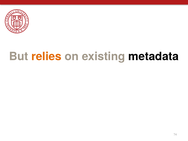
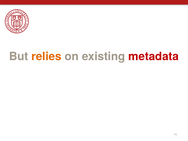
metadata colour: black -> red
